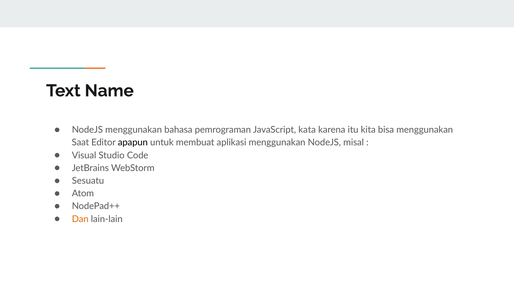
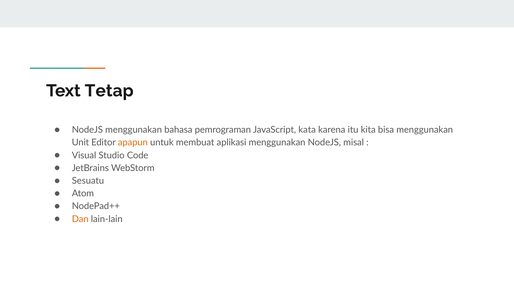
Name: Name -> Tetap
Saat: Saat -> Unit
apapun colour: black -> orange
